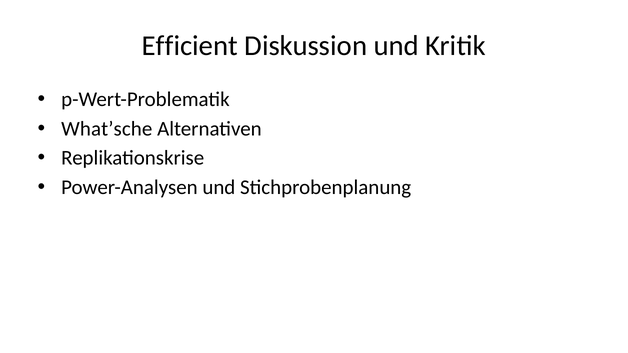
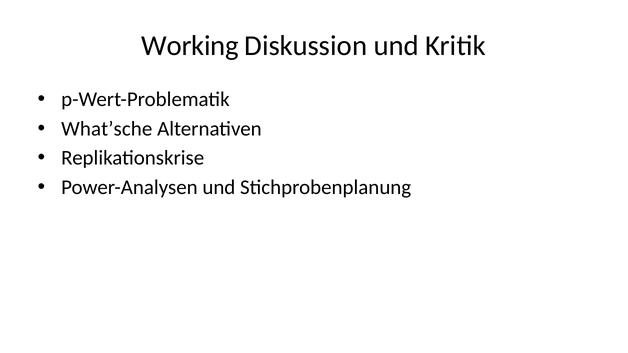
Efficient: Efficient -> Working
